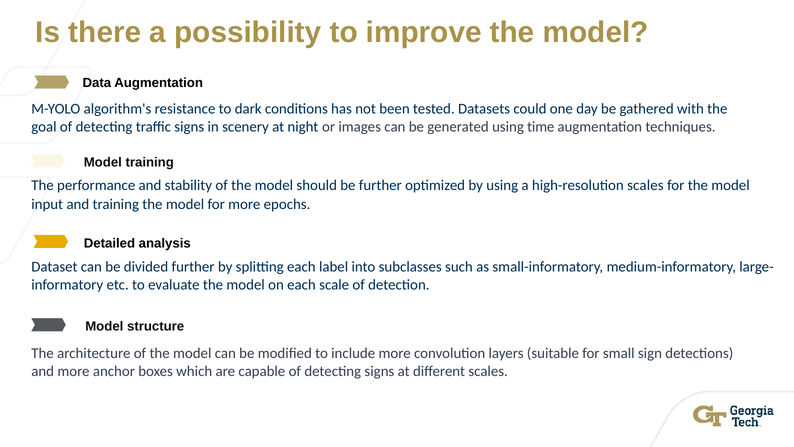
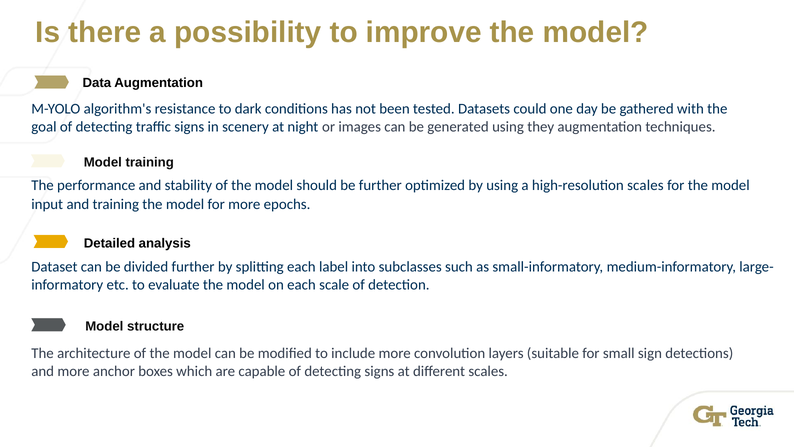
time: time -> they
